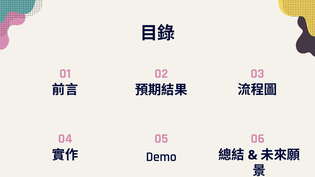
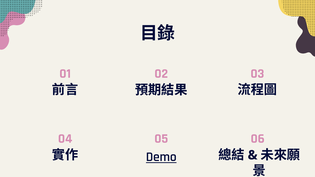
Demo underline: none -> present
